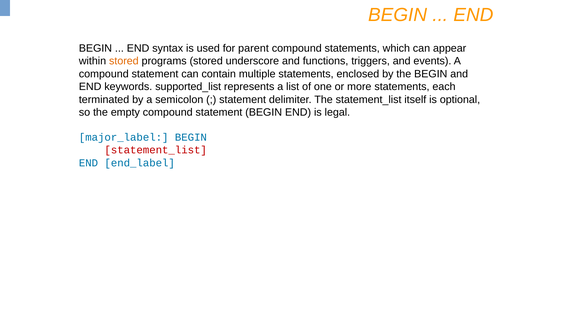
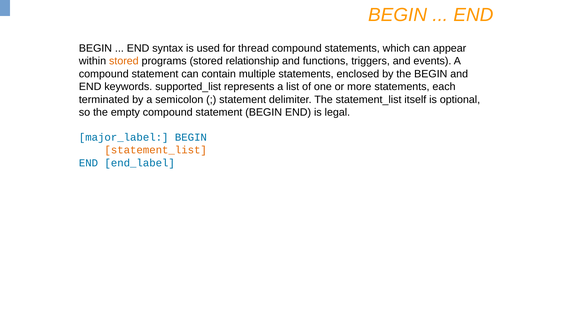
parent: parent -> thread
underscore: underscore -> relationship
statement_list at (156, 150) colour: red -> orange
